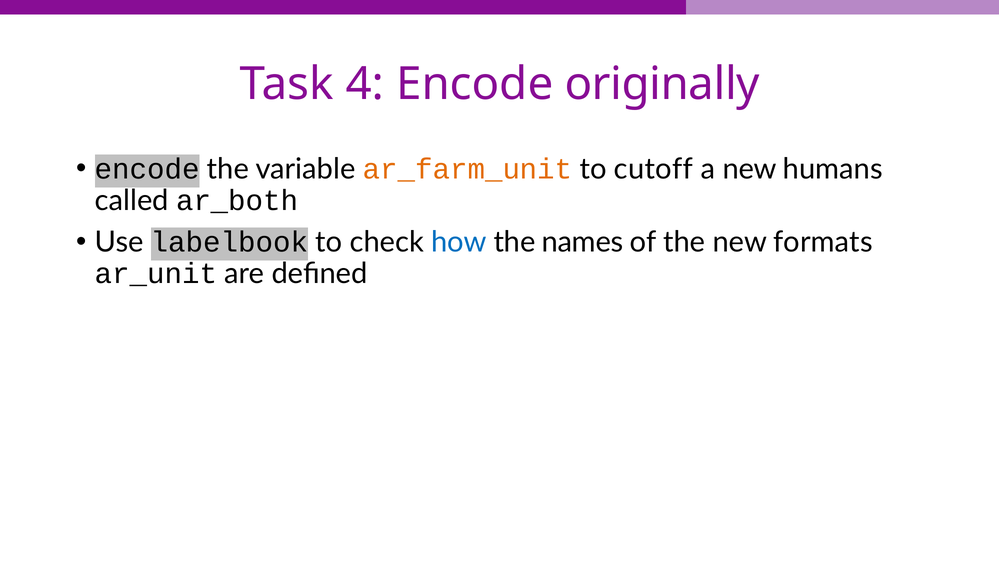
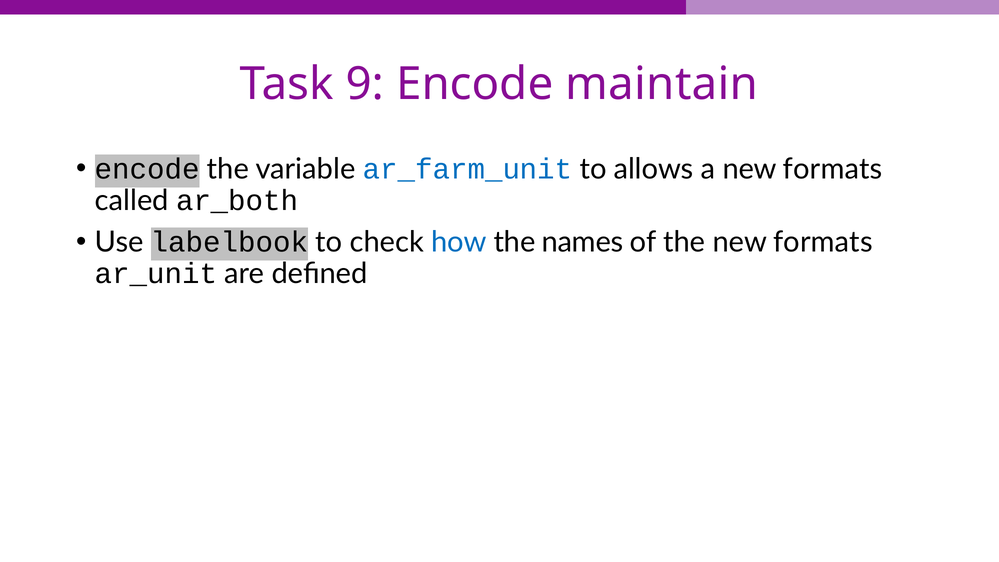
4: 4 -> 9
originally: originally -> maintain
ar_farm_unit colour: orange -> blue
cutoff: cutoff -> allows
a new humans: humans -> formats
